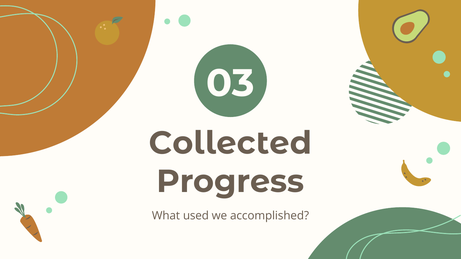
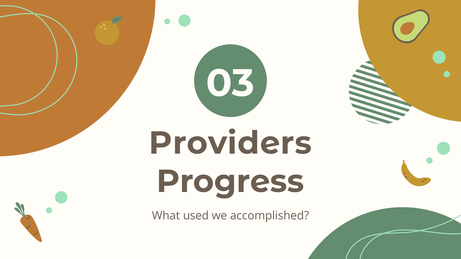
Collected: Collected -> Providers
